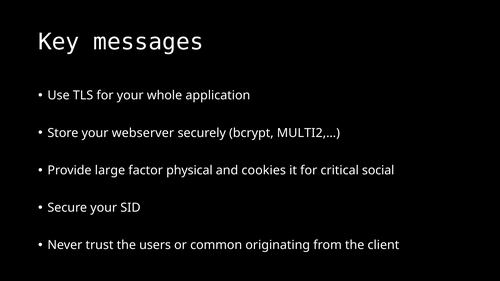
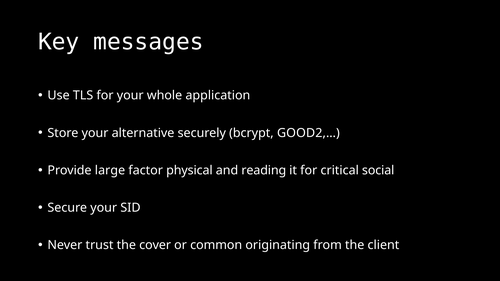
webserver: webserver -> alternative
MULTI2,…: MULTI2,… -> GOOD2,…
cookies: cookies -> reading
users: users -> cover
